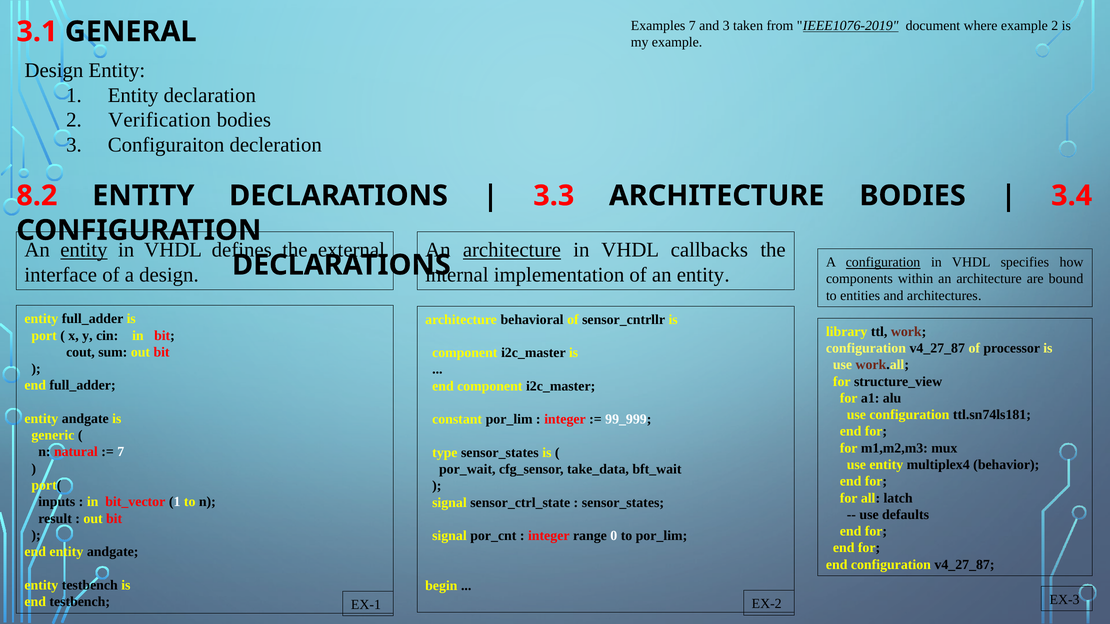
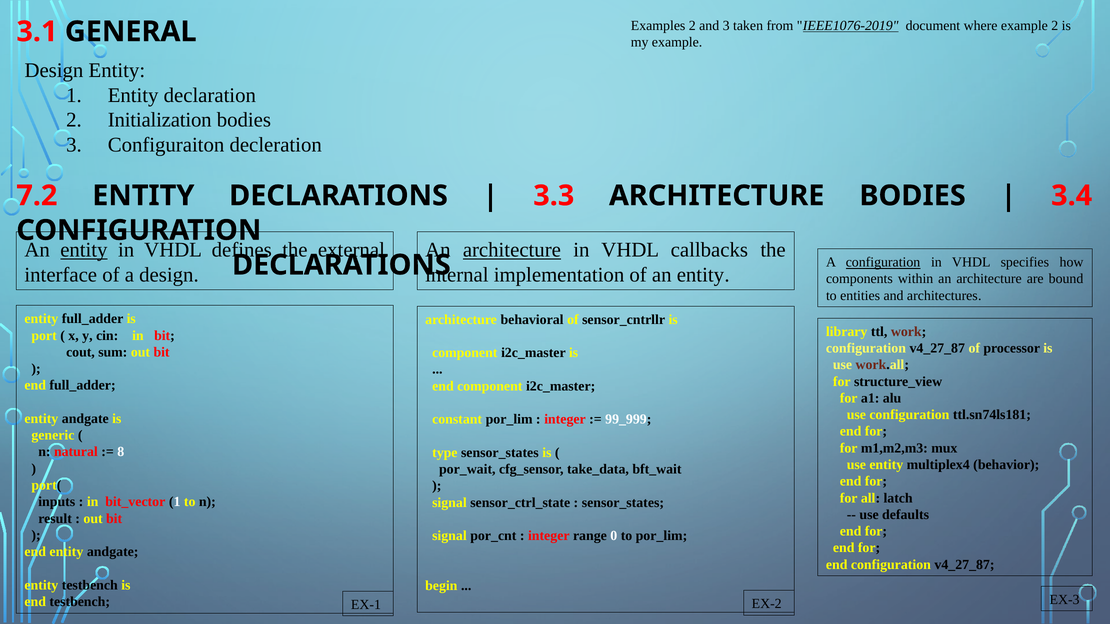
Examples 7: 7 -> 2
Verification: Verification -> Initialization
8.2: 8.2 -> 7.2
7 at (121, 452): 7 -> 8
